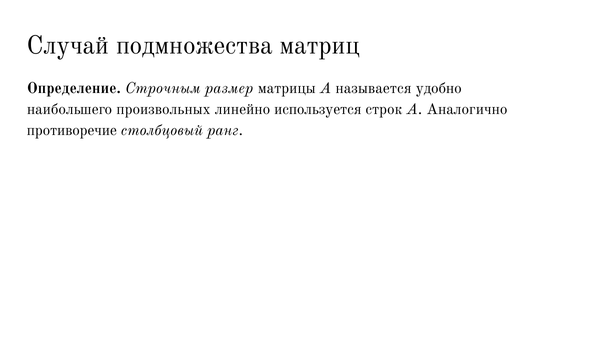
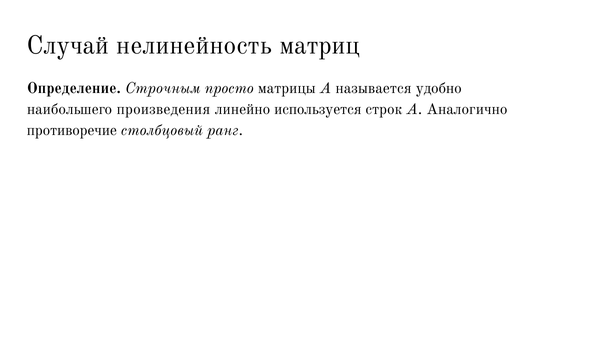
подмножества: подмножества -> нелинейность
размер: размер -> просто
произвольных: произвольных -> произведения
